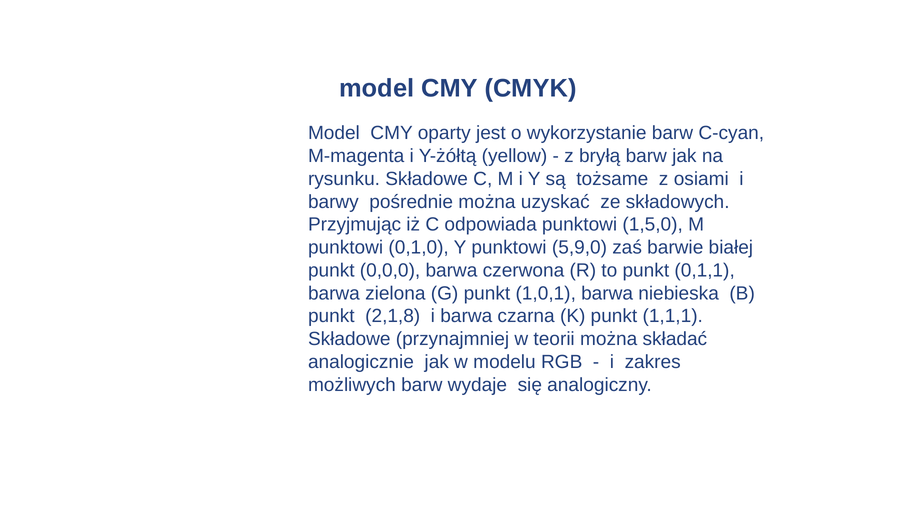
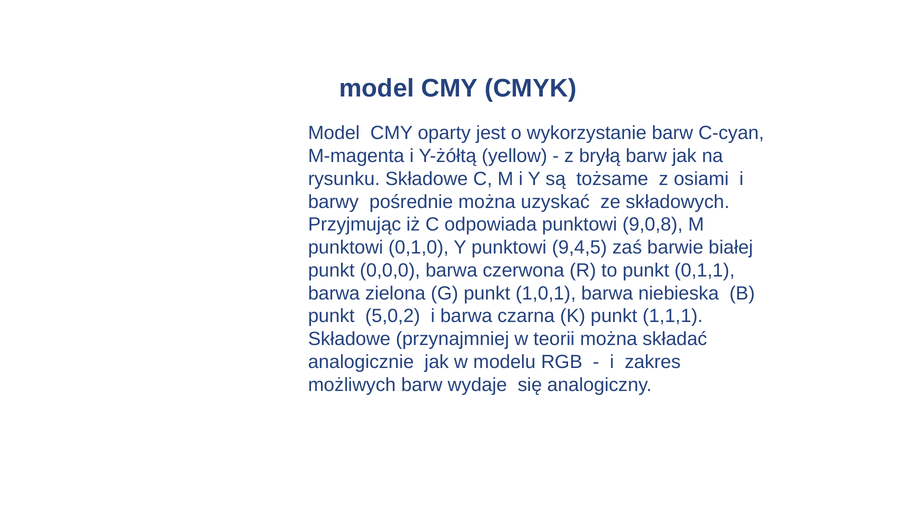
1,5,0: 1,5,0 -> 9,0,8
5,9,0: 5,9,0 -> 9,4,5
2,1,8: 2,1,8 -> 5,0,2
